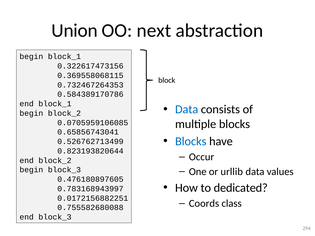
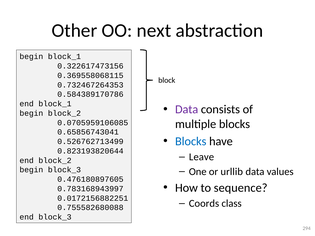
Union: Union -> Other
Data at (187, 110) colour: blue -> purple
Occur: Occur -> Leave
dedicated: dedicated -> sequence
